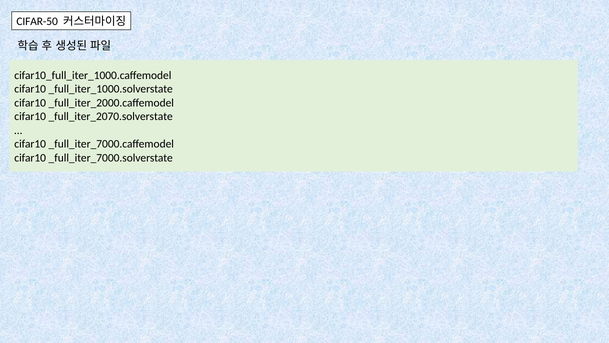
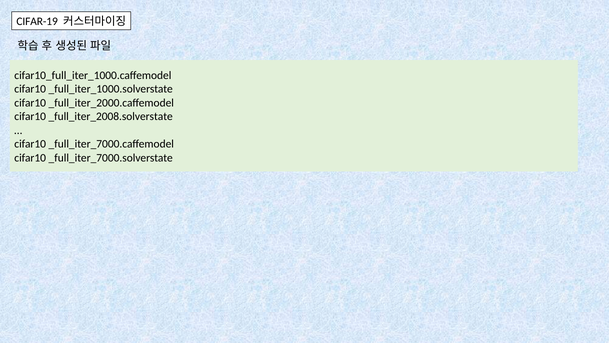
CIFAR-50: CIFAR-50 -> CIFAR-19
_full_iter_2070.solverstate: _full_iter_2070.solverstate -> _full_iter_2008.solverstate
